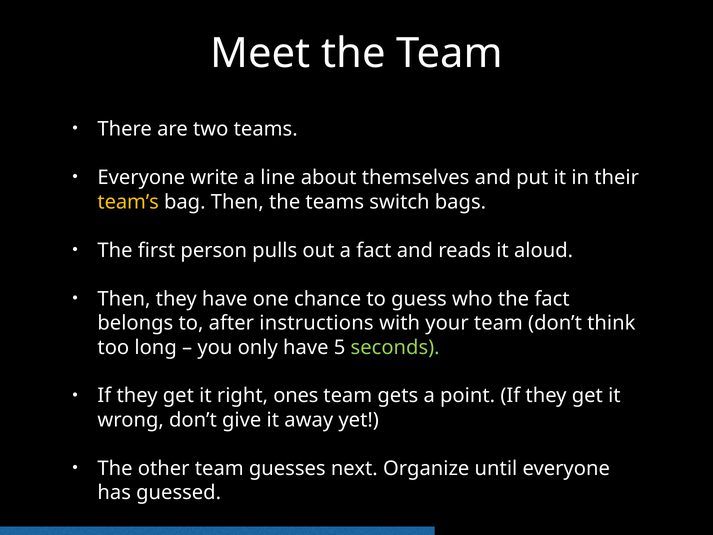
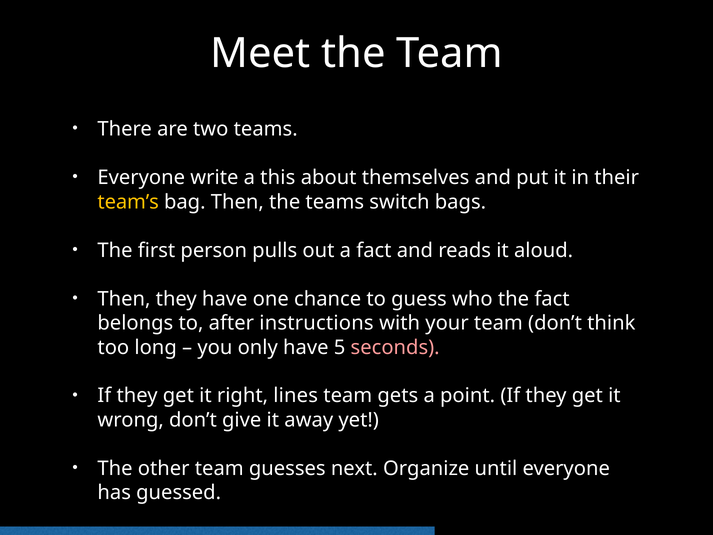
line: line -> this
seconds colour: light green -> pink
ones: ones -> lines
